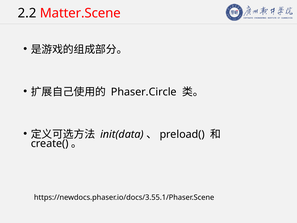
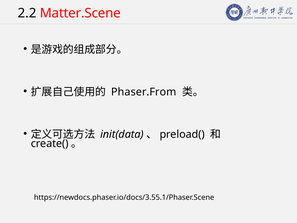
Phaser.Circle: Phaser.Circle -> Phaser.From
